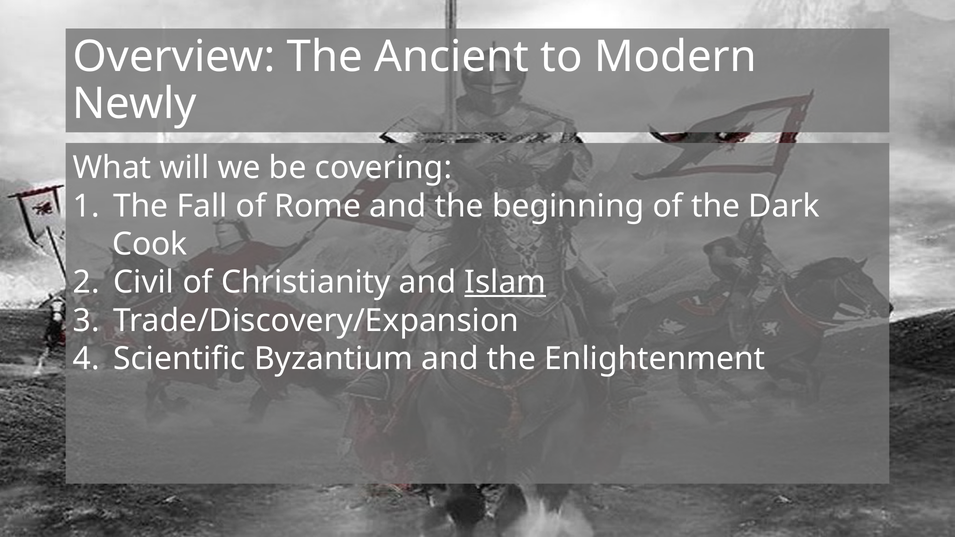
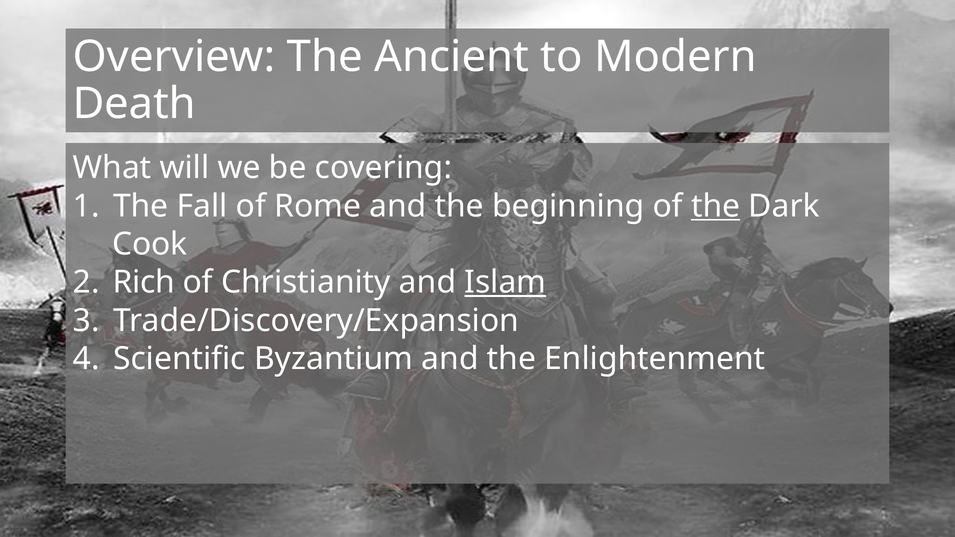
Newly: Newly -> Death
the at (716, 206) underline: none -> present
Civil: Civil -> Rich
